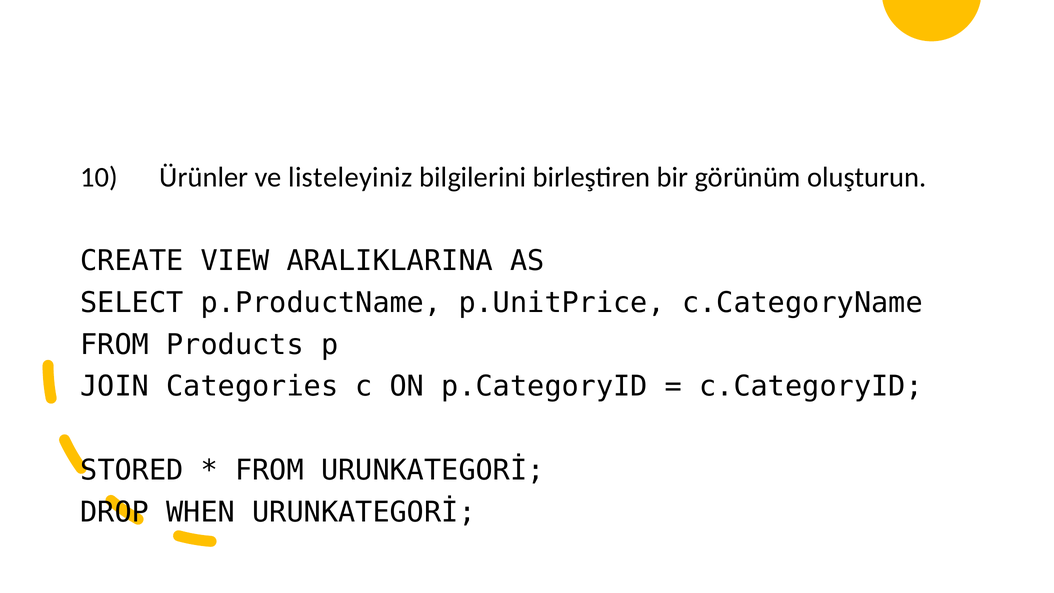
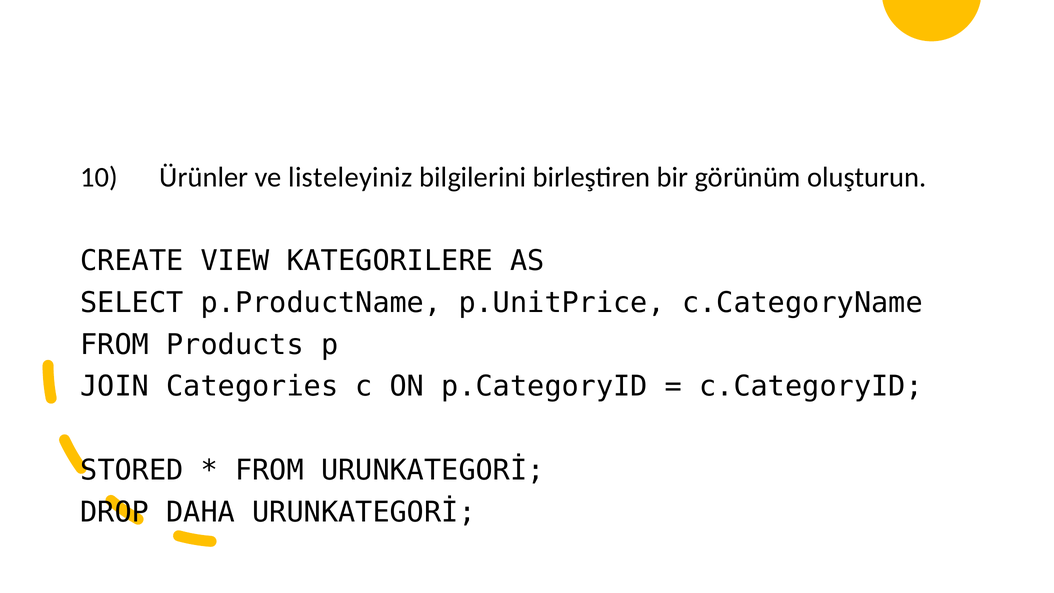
ARALIKLARINA: ARALIKLARINA -> KATEGORILERE
WHEN: WHEN -> DAHA
